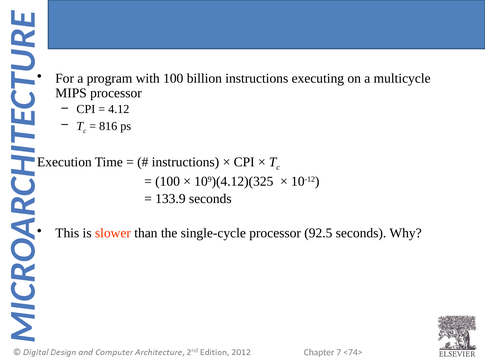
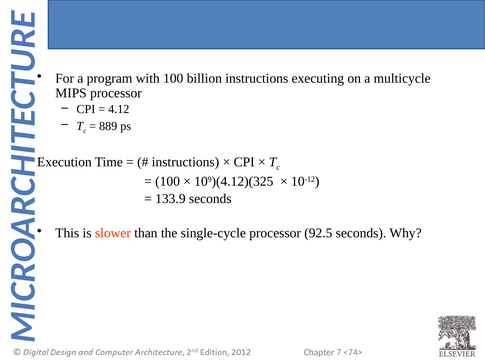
816: 816 -> 889
